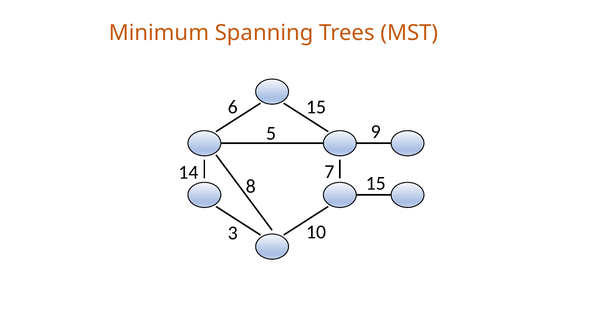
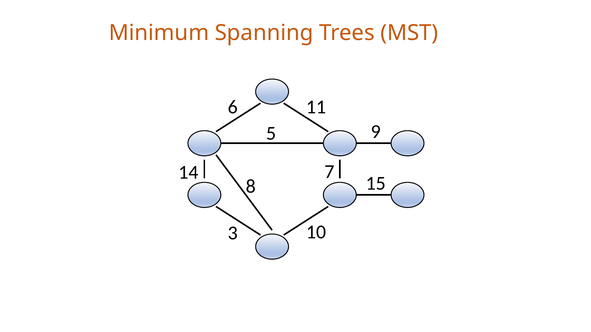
6 15: 15 -> 11
